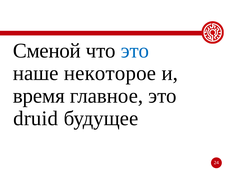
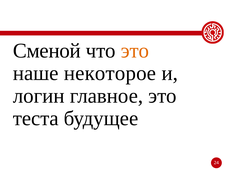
это at (135, 50) colour: blue -> orange
время: время -> логин
druid: druid -> теста
